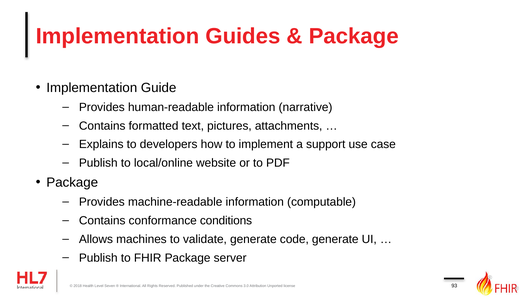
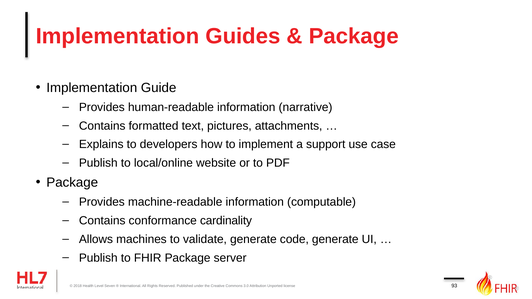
conditions: conditions -> cardinality
